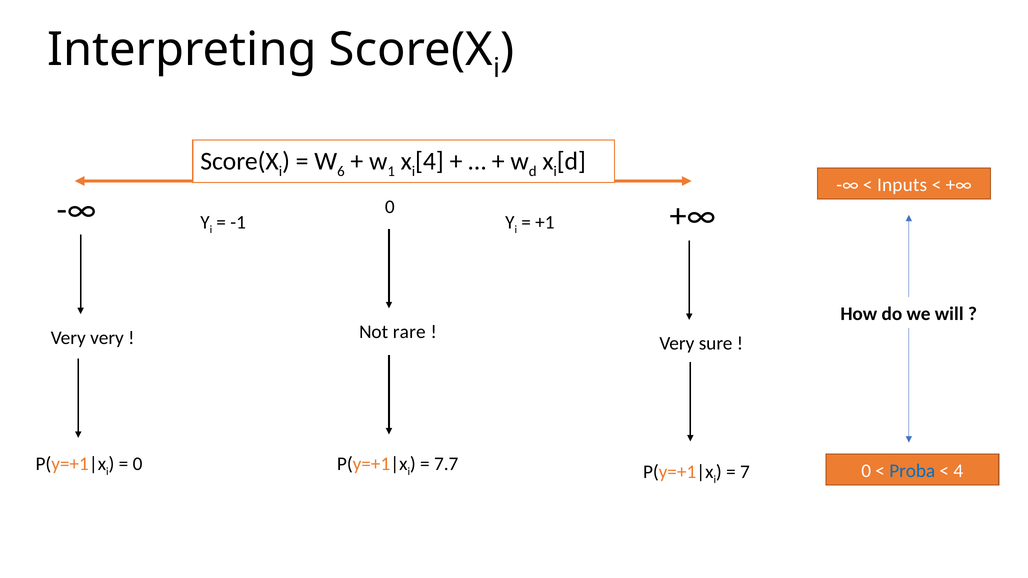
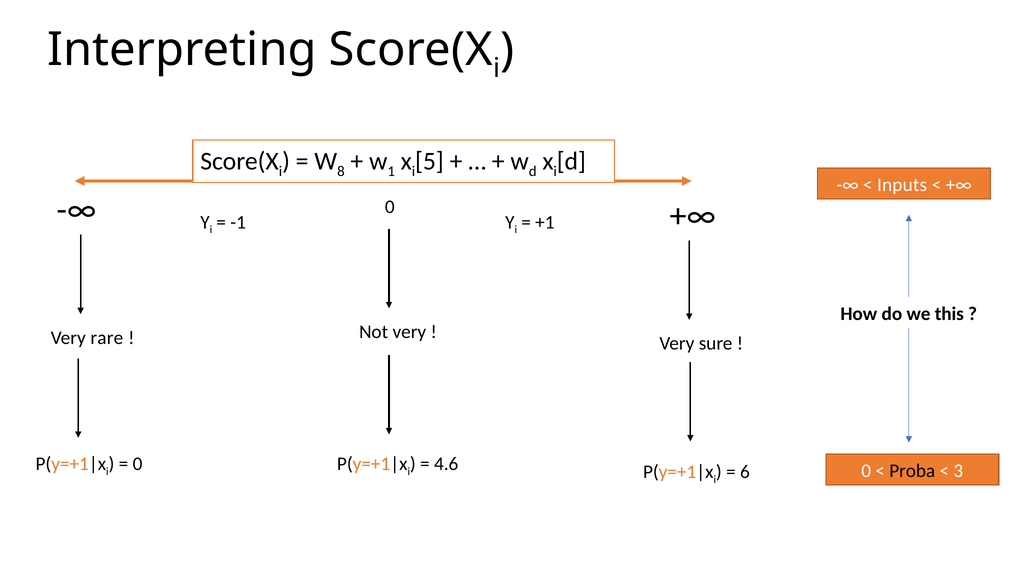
6: 6 -> 8
4 at (429, 161): 4 -> 5
will: will -> this
Very very: very -> rare
Not rare: rare -> very
7.7: 7.7 -> 4.6
7: 7 -> 6
Proba colour: blue -> black
4 at (958, 471): 4 -> 3
